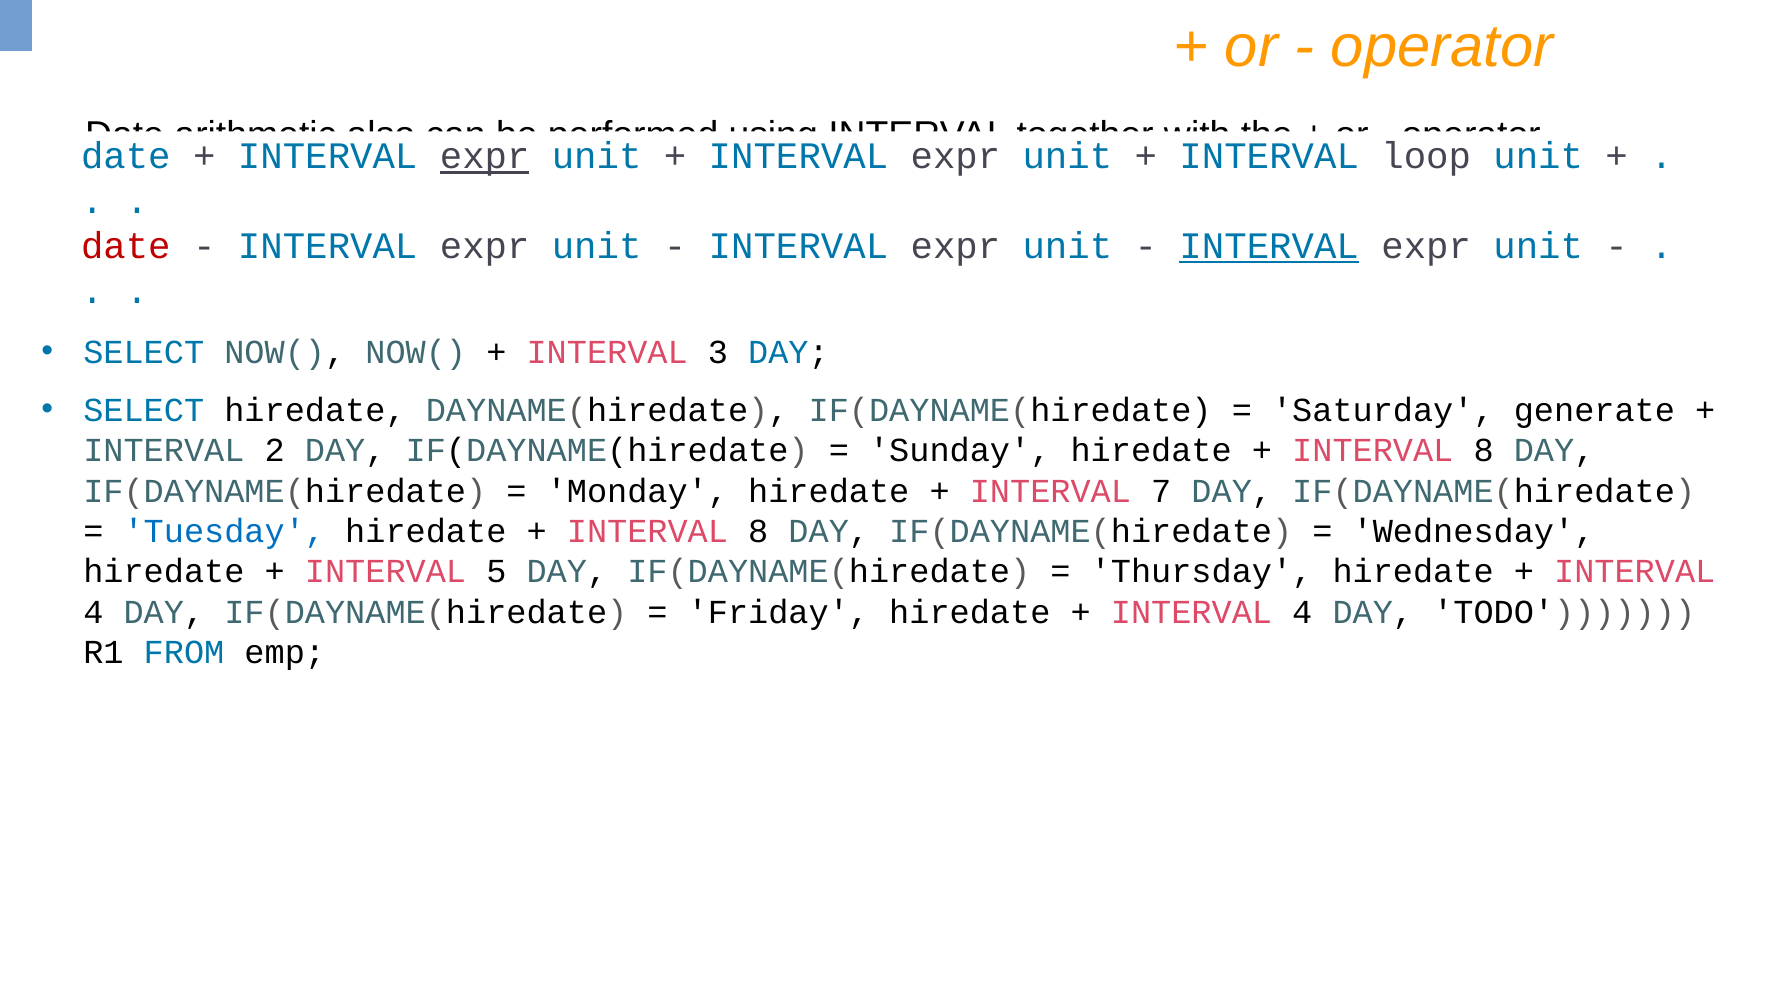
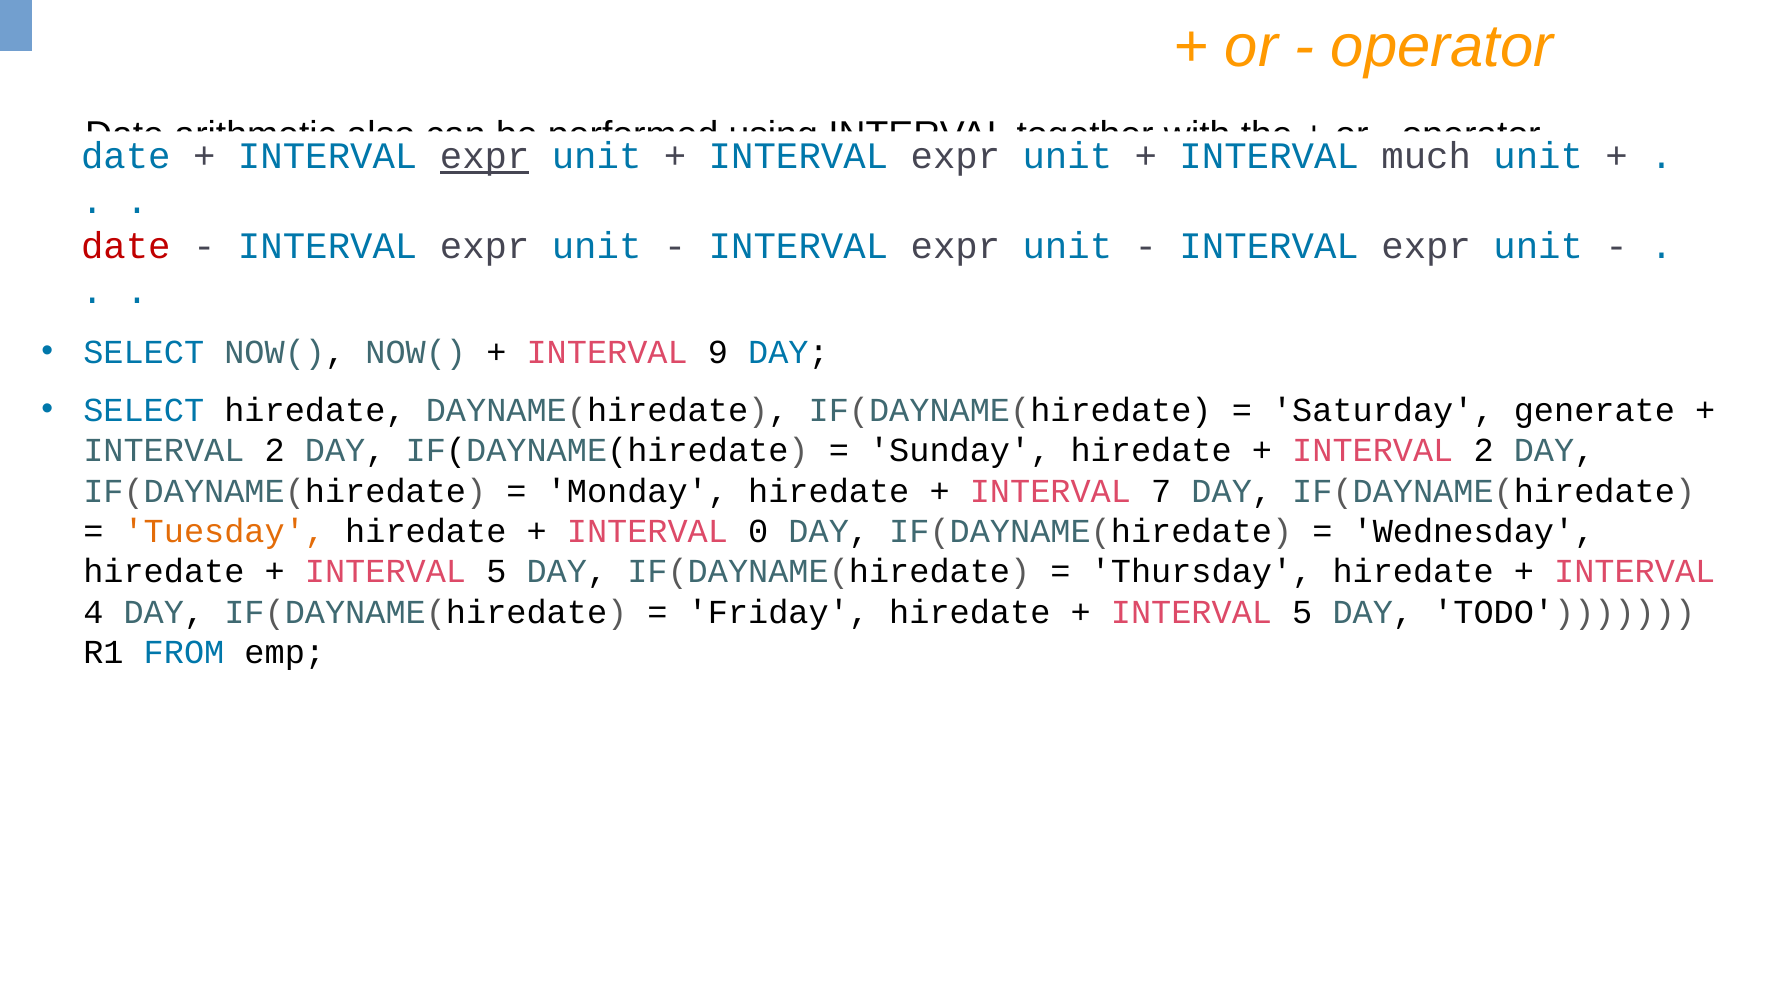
loop: loop -> much
INTERVAL at (1269, 246) underline: present -> none
3: 3 -> 9
8 at (1484, 451): 8 -> 2
Tuesday colour: blue -> orange
8 at (758, 531): 8 -> 0
4 at (1302, 612): 4 -> 5
